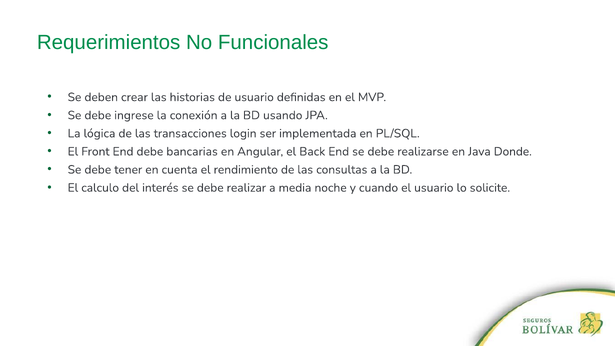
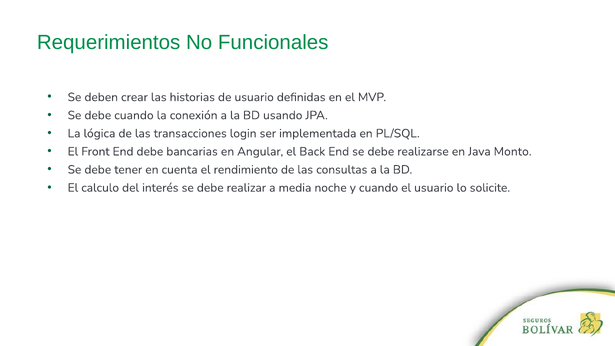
debe ingrese: ingrese -> cuando
Donde: Donde -> Monto
